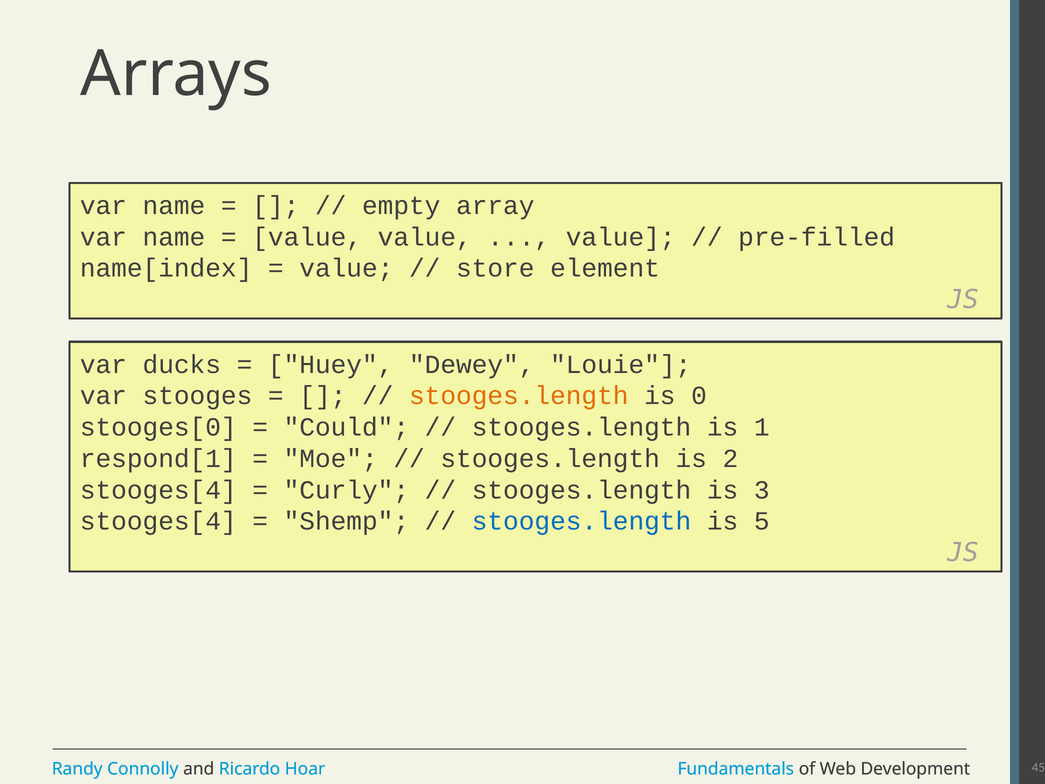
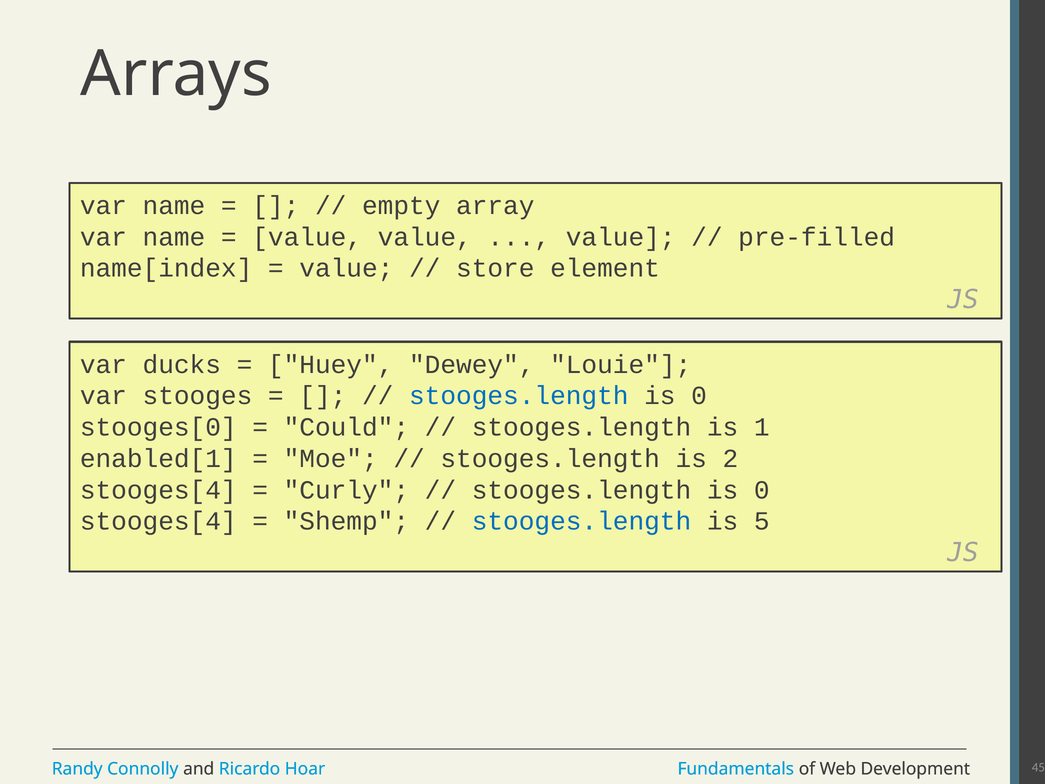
stooges.length at (519, 396) colour: orange -> blue
respond[1: respond[1 -> enabled[1
3 at (762, 490): 3 -> 0
